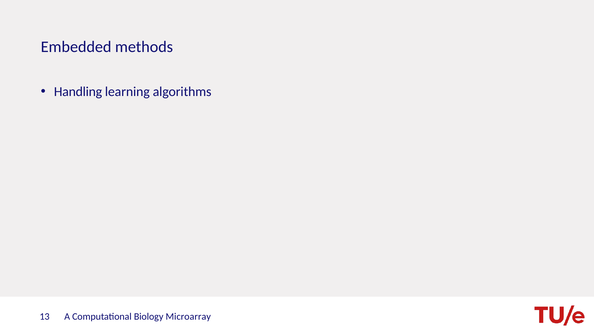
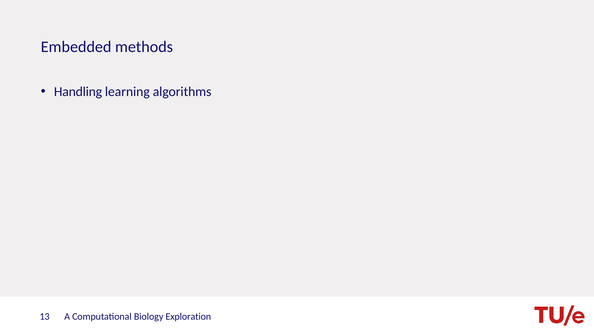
Microarray: Microarray -> Exploration
